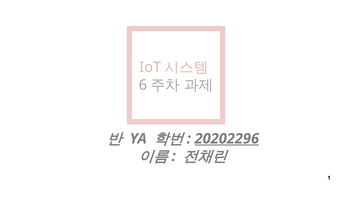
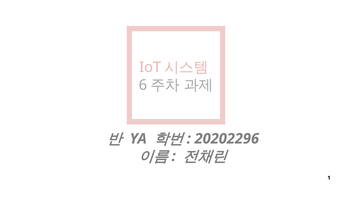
20202296 underline: present -> none
